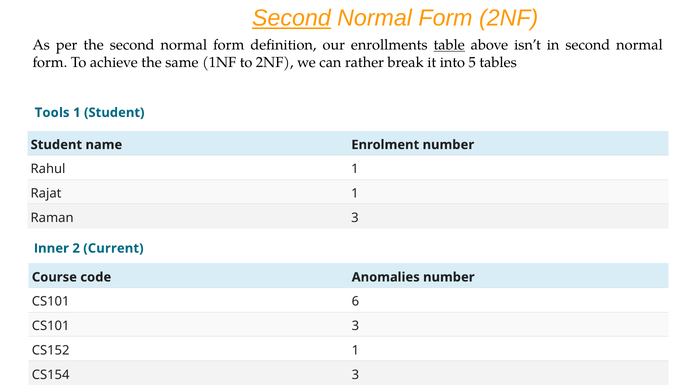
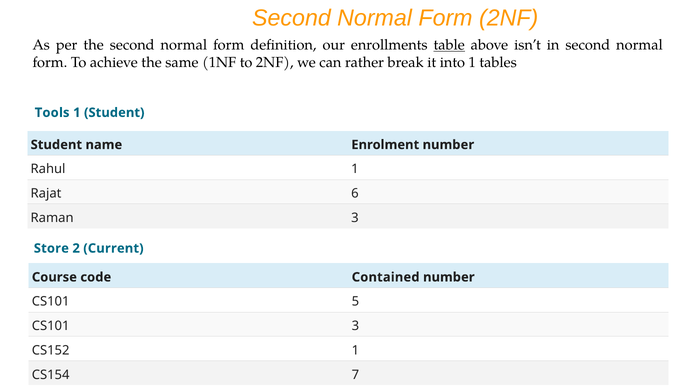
Second at (291, 18) underline: present -> none
into 5: 5 -> 1
Rajat 1: 1 -> 6
Inner: Inner -> Store
Anomalies: Anomalies -> Contained
6: 6 -> 5
CS154 3: 3 -> 7
